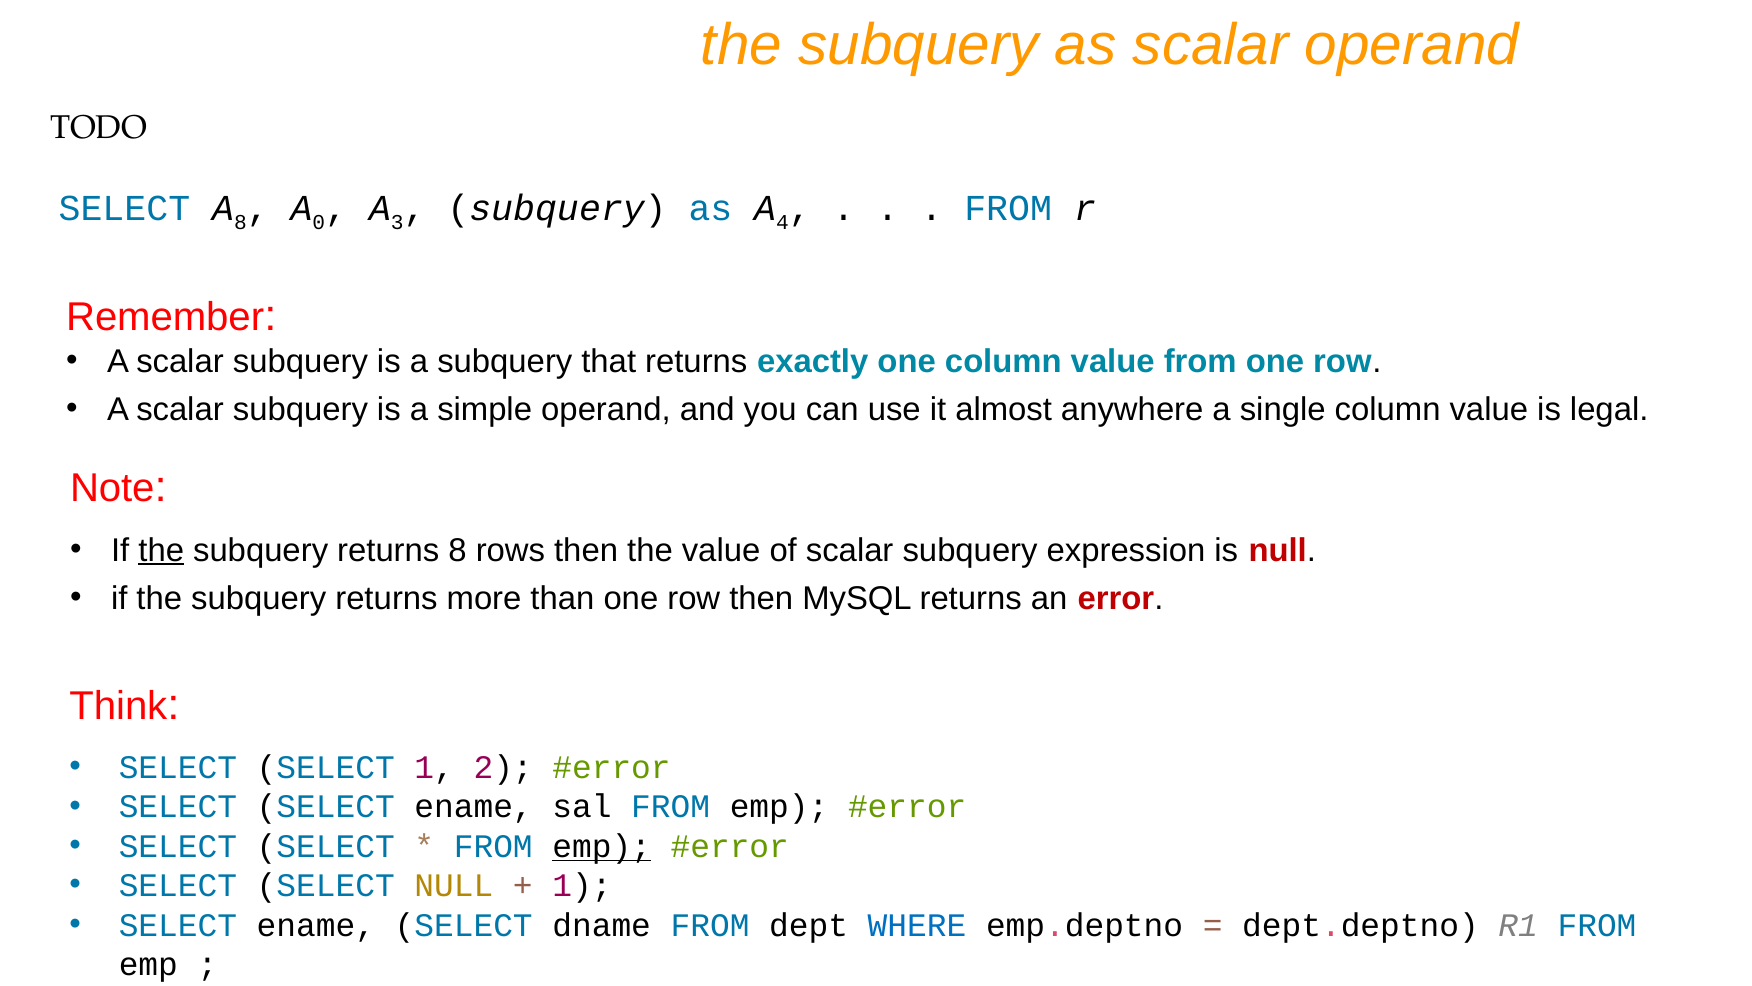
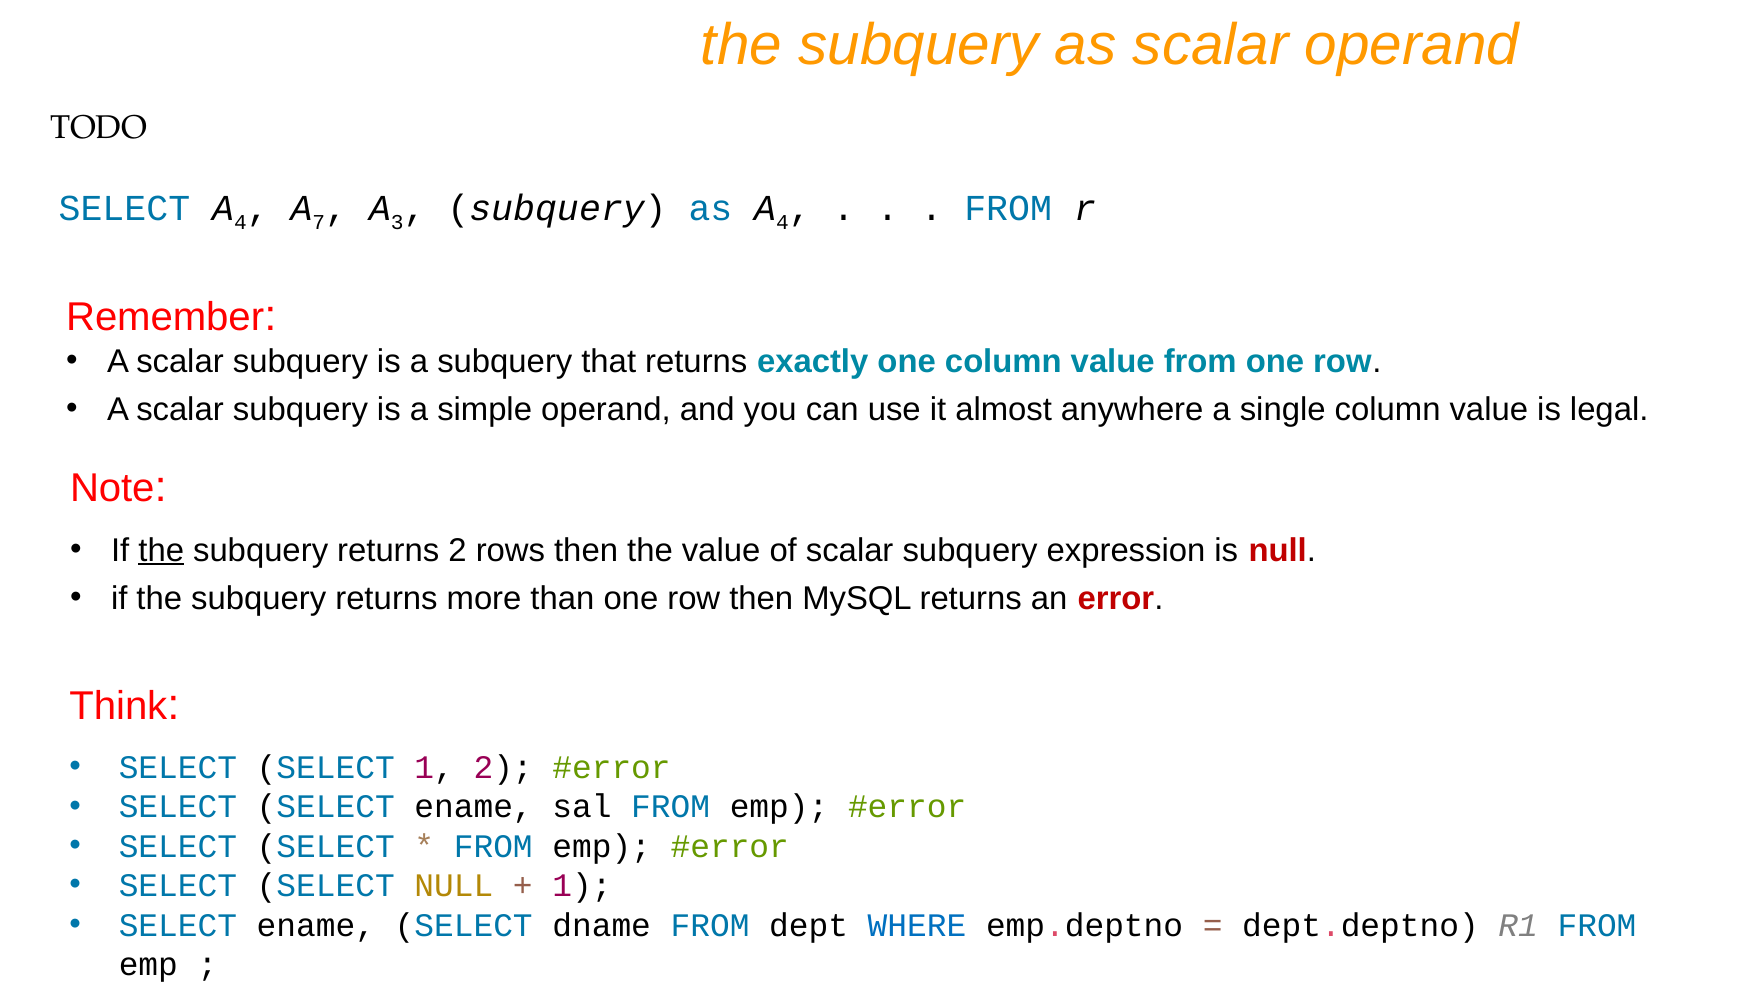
SELECT A 8: 8 -> 4
0: 0 -> 7
returns 8: 8 -> 2
emp at (602, 846) underline: present -> none
